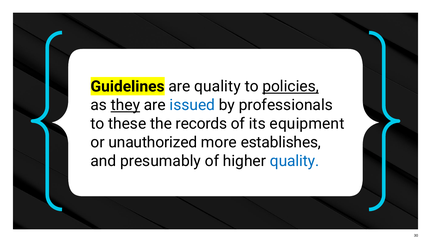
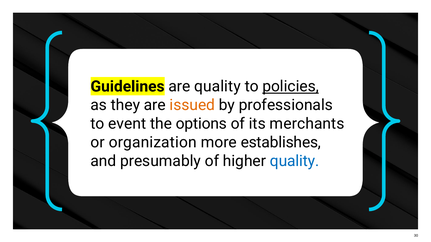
they underline: present -> none
issued colour: blue -> orange
these: these -> event
records: records -> options
equipment: equipment -> merchants
unauthorized: unauthorized -> organization
